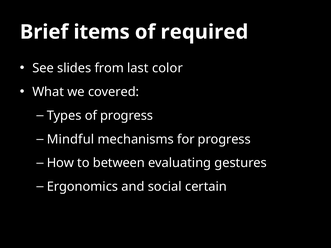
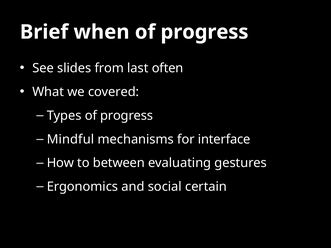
items: items -> when
required at (204, 32): required -> progress
color: color -> often
for progress: progress -> interface
